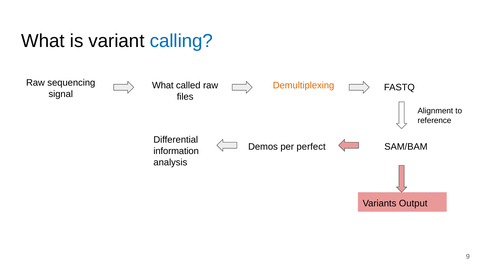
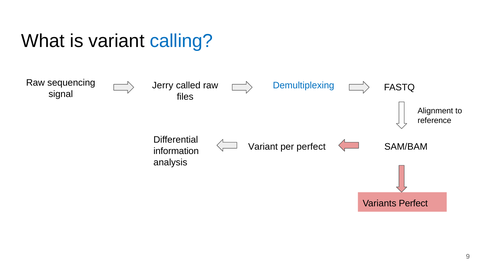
What at (163, 85): What -> Jerry
Demultiplexing colour: orange -> blue
Demos at (263, 146): Demos -> Variant
Variants Output: Output -> Perfect
